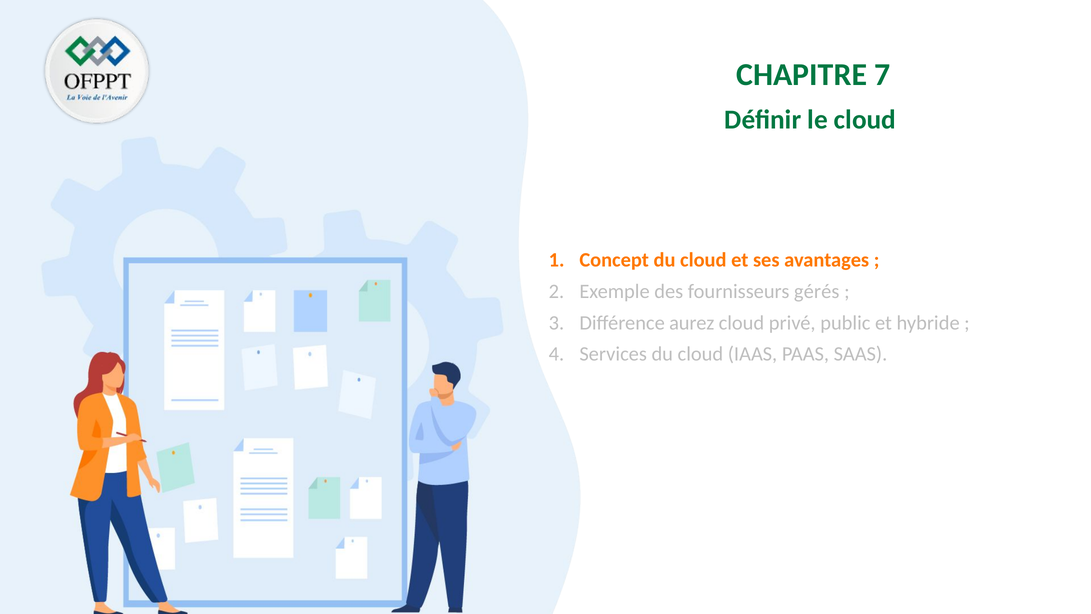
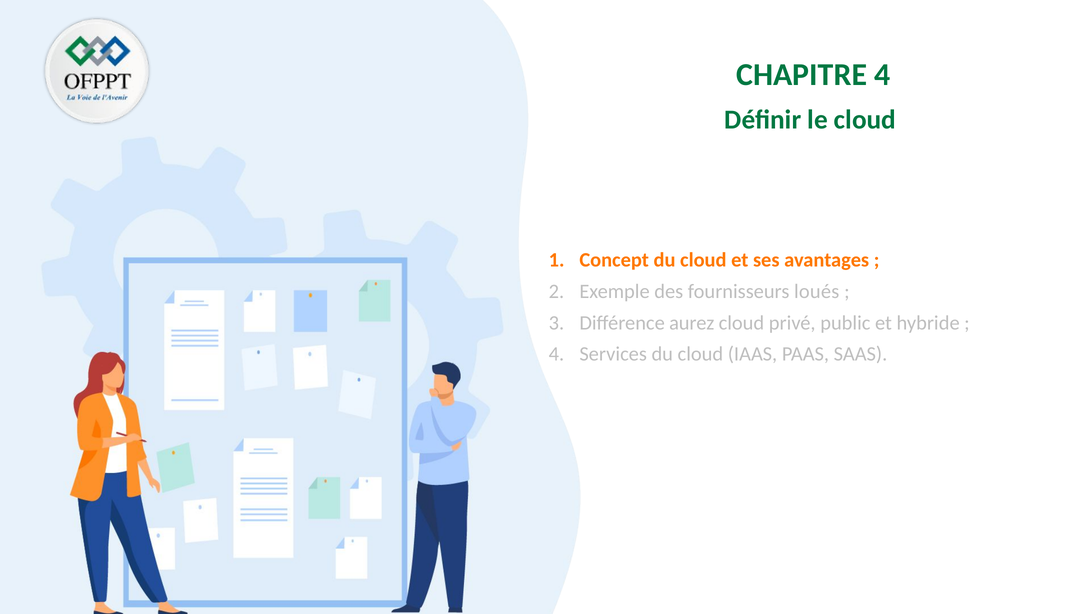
CHAPITRE 7: 7 -> 4
gérés: gérés -> loués
